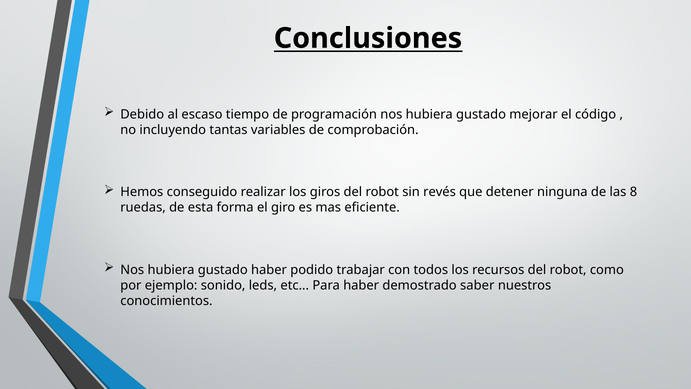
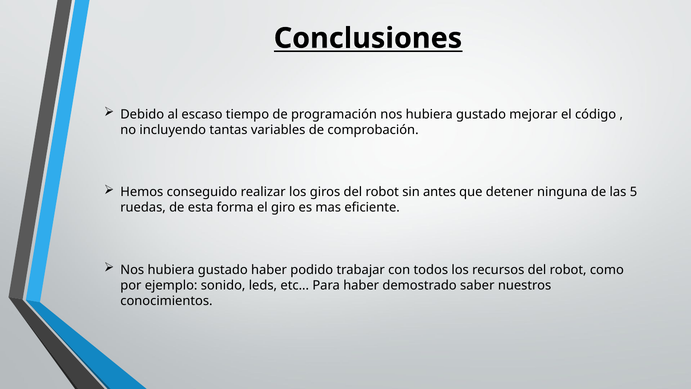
revés: revés -> antes
8: 8 -> 5
